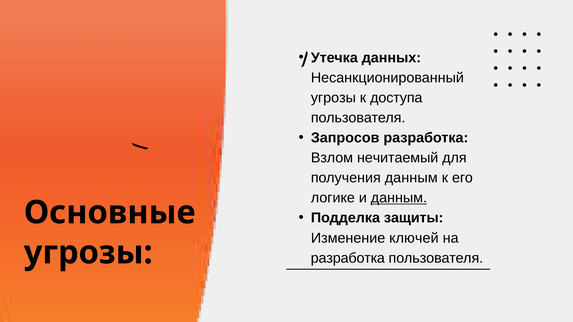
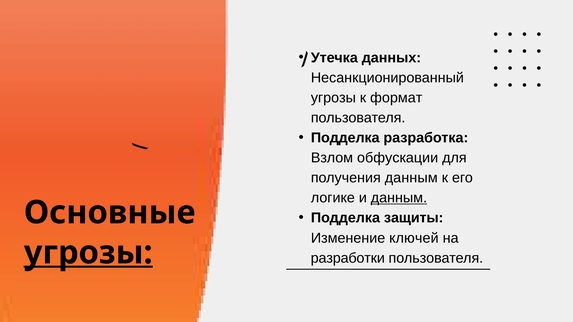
доступа: доступа -> формат
Запросов at (345, 138): Запросов -> Подделка
нечитаемый: нечитаемый -> обфускации
угрозы at (88, 253) underline: none -> present
разработка at (348, 258): разработка -> разработки
